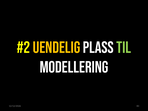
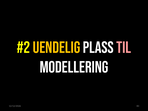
TIL colour: light green -> pink
